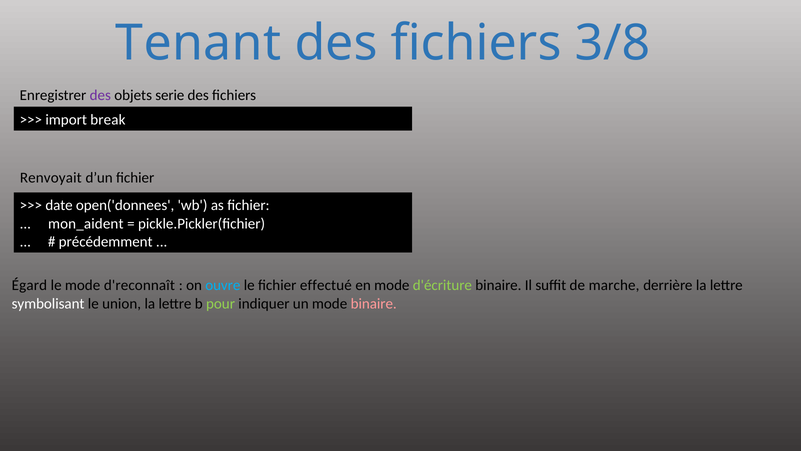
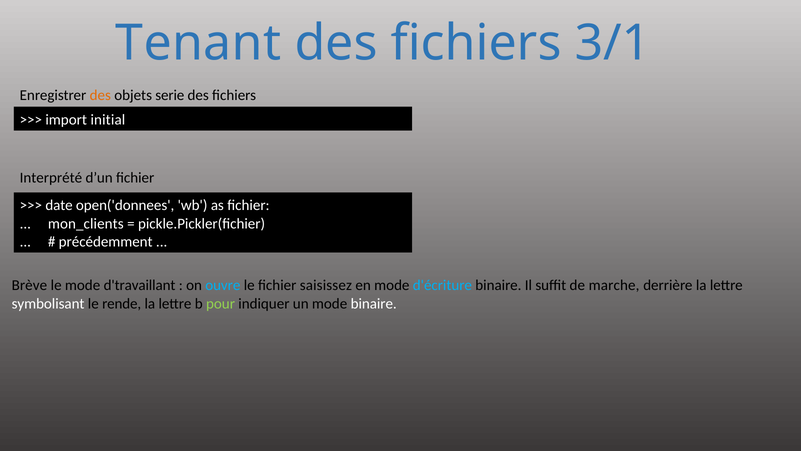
3/8: 3/8 -> 3/1
des at (100, 95) colour: purple -> orange
break: break -> initial
Renvoyait: Renvoyait -> Interprété
mon_aident: mon_aident -> mon_clients
Égard: Égard -> Brève
d'reconnaît: d'reconnaît -> d'travaillant
effectué: effectué -> saisissez
d'écriture colour: light green -> light blue
union: union -> rende
binaire at (374, 303) colour: pink -> white
